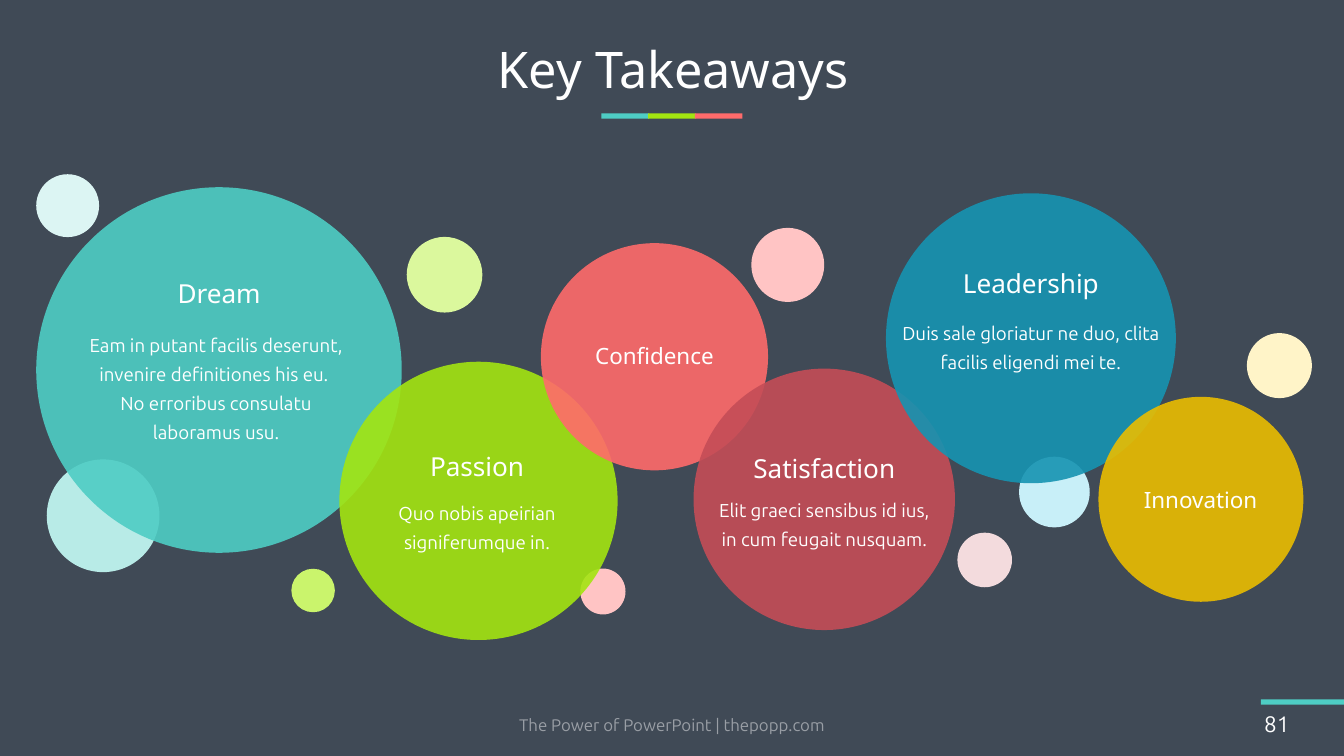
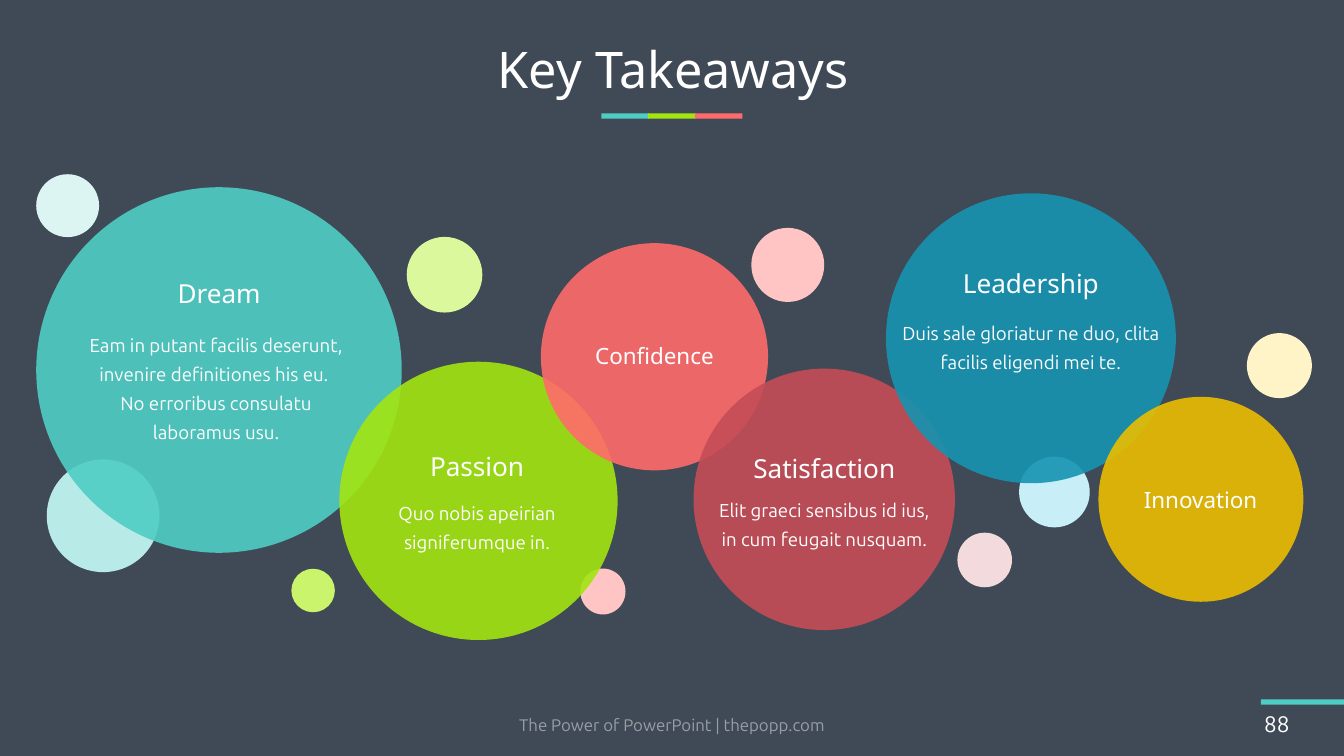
81: 81 -> 88
